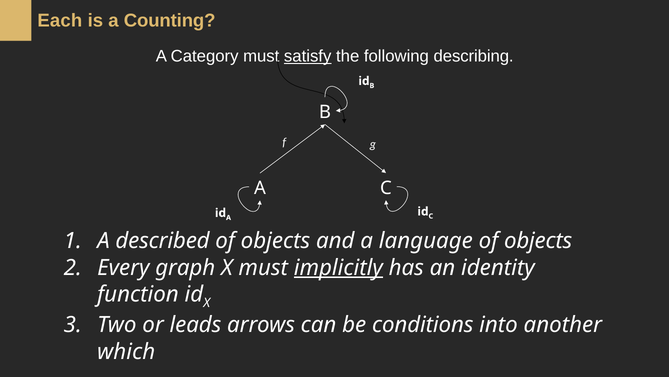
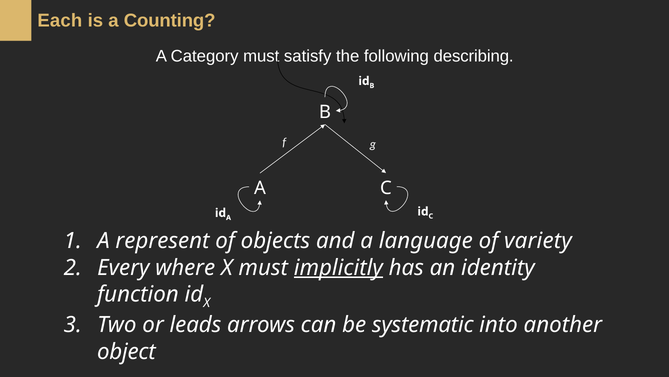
satisfy underline: present -> none
described: described -> represent
objects at (538, 240): objects -> variety
graph: graph -> where
conditions: conditions -> systematic
which: which -> object
